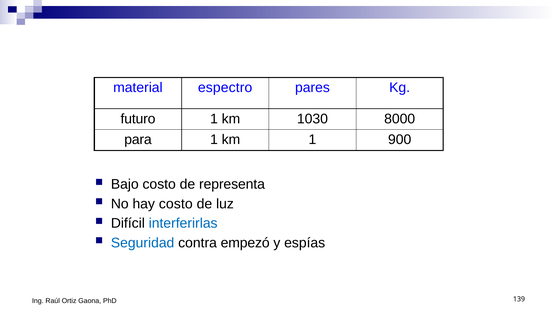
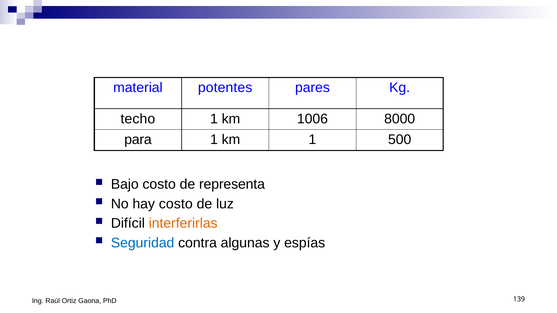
espectro: espectro -> potentes
futuro: futuro -> techo
1030: 1030 -> 1006
900: 900 -> 500
interferirlas colour: blue -> orange
empezó: empezó -> algunas
